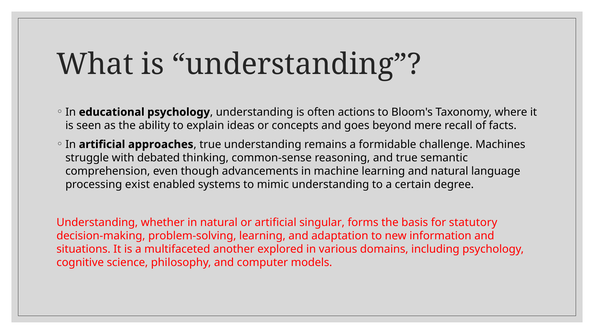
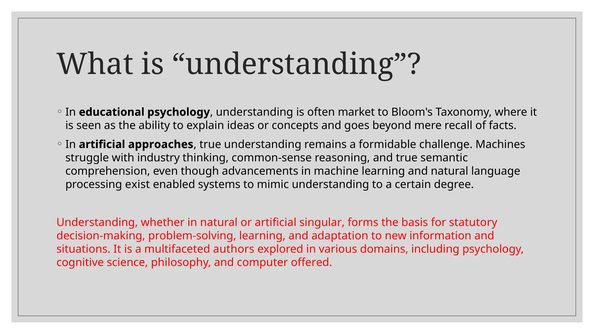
actions: actions -> market
debated: debated -> industry
another: another -> authors
models: models -> offered
